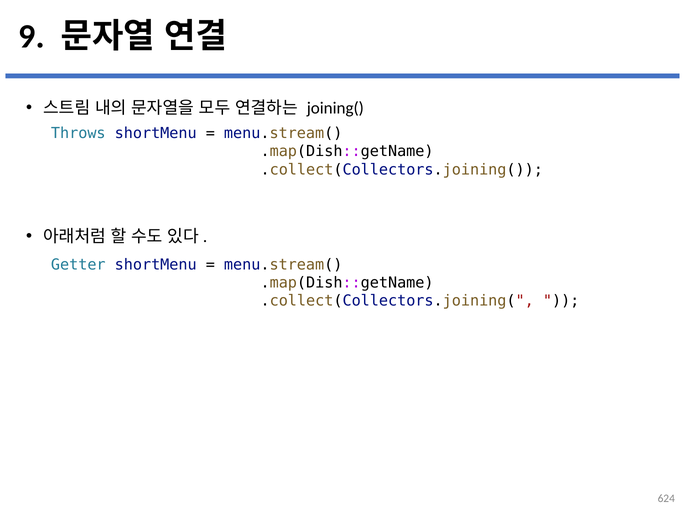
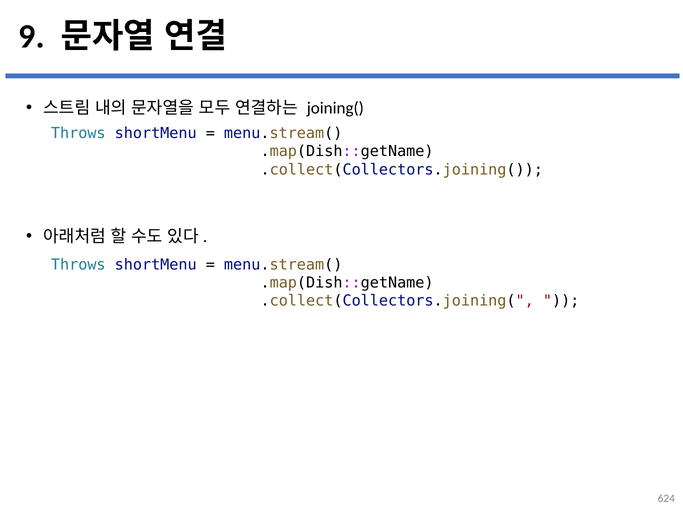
Getter at (78, 265): Getter -> Throws
